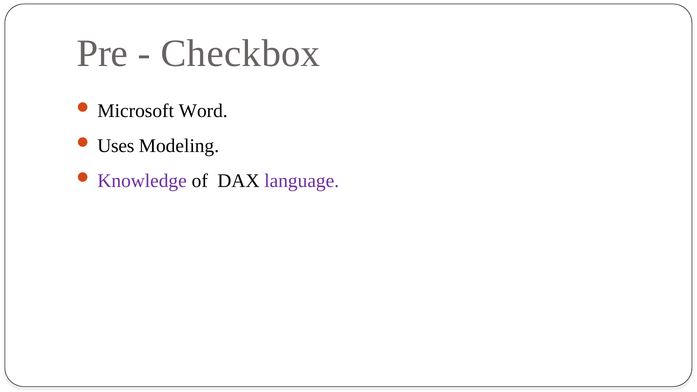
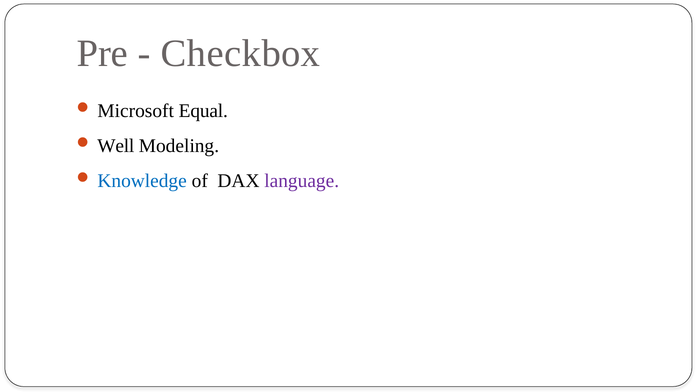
Word: Word -> Equal
Uses: Uses -> Well
Knowledge colour: purple -> blue
